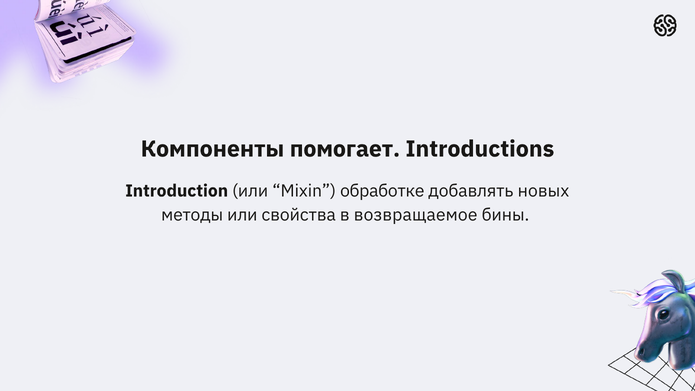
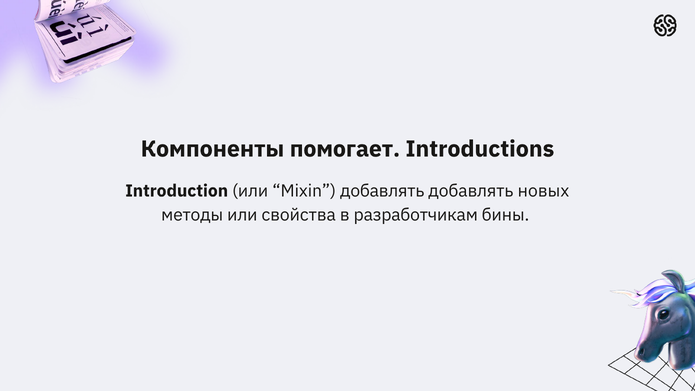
Mixin обработке: обработке -> добавлять
возвращаемое: возвращаемое -> разработчикам
